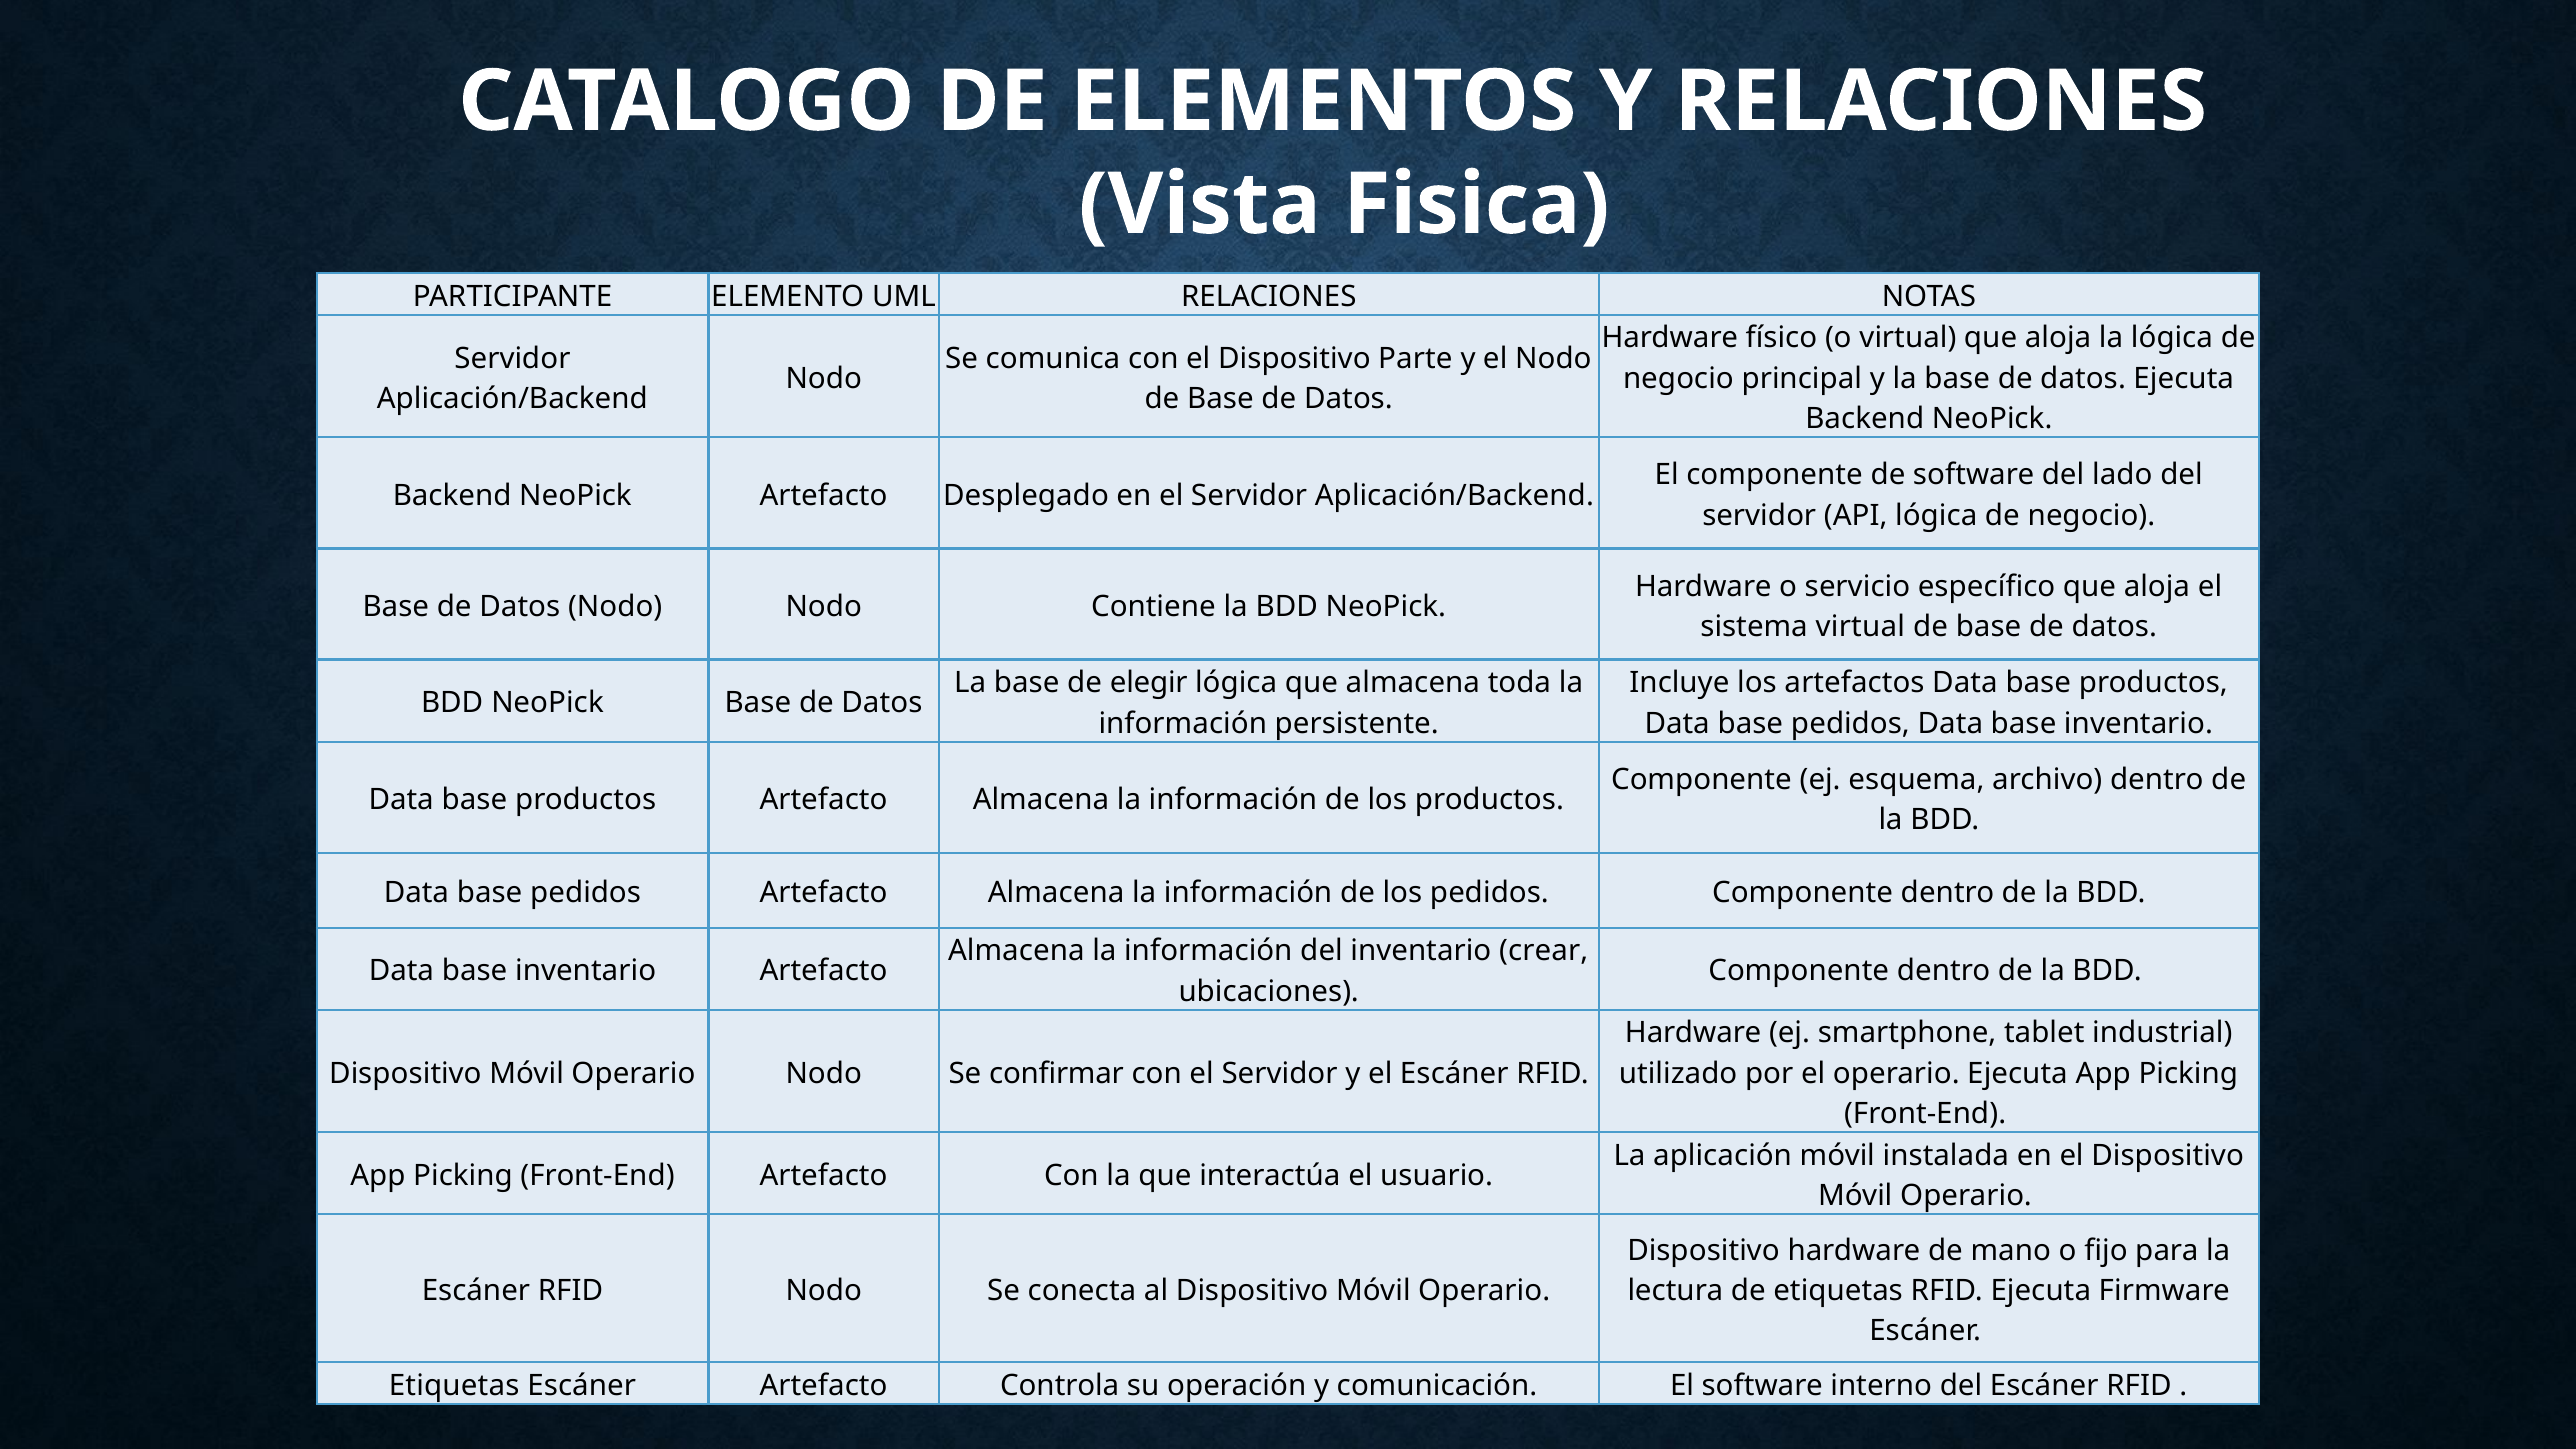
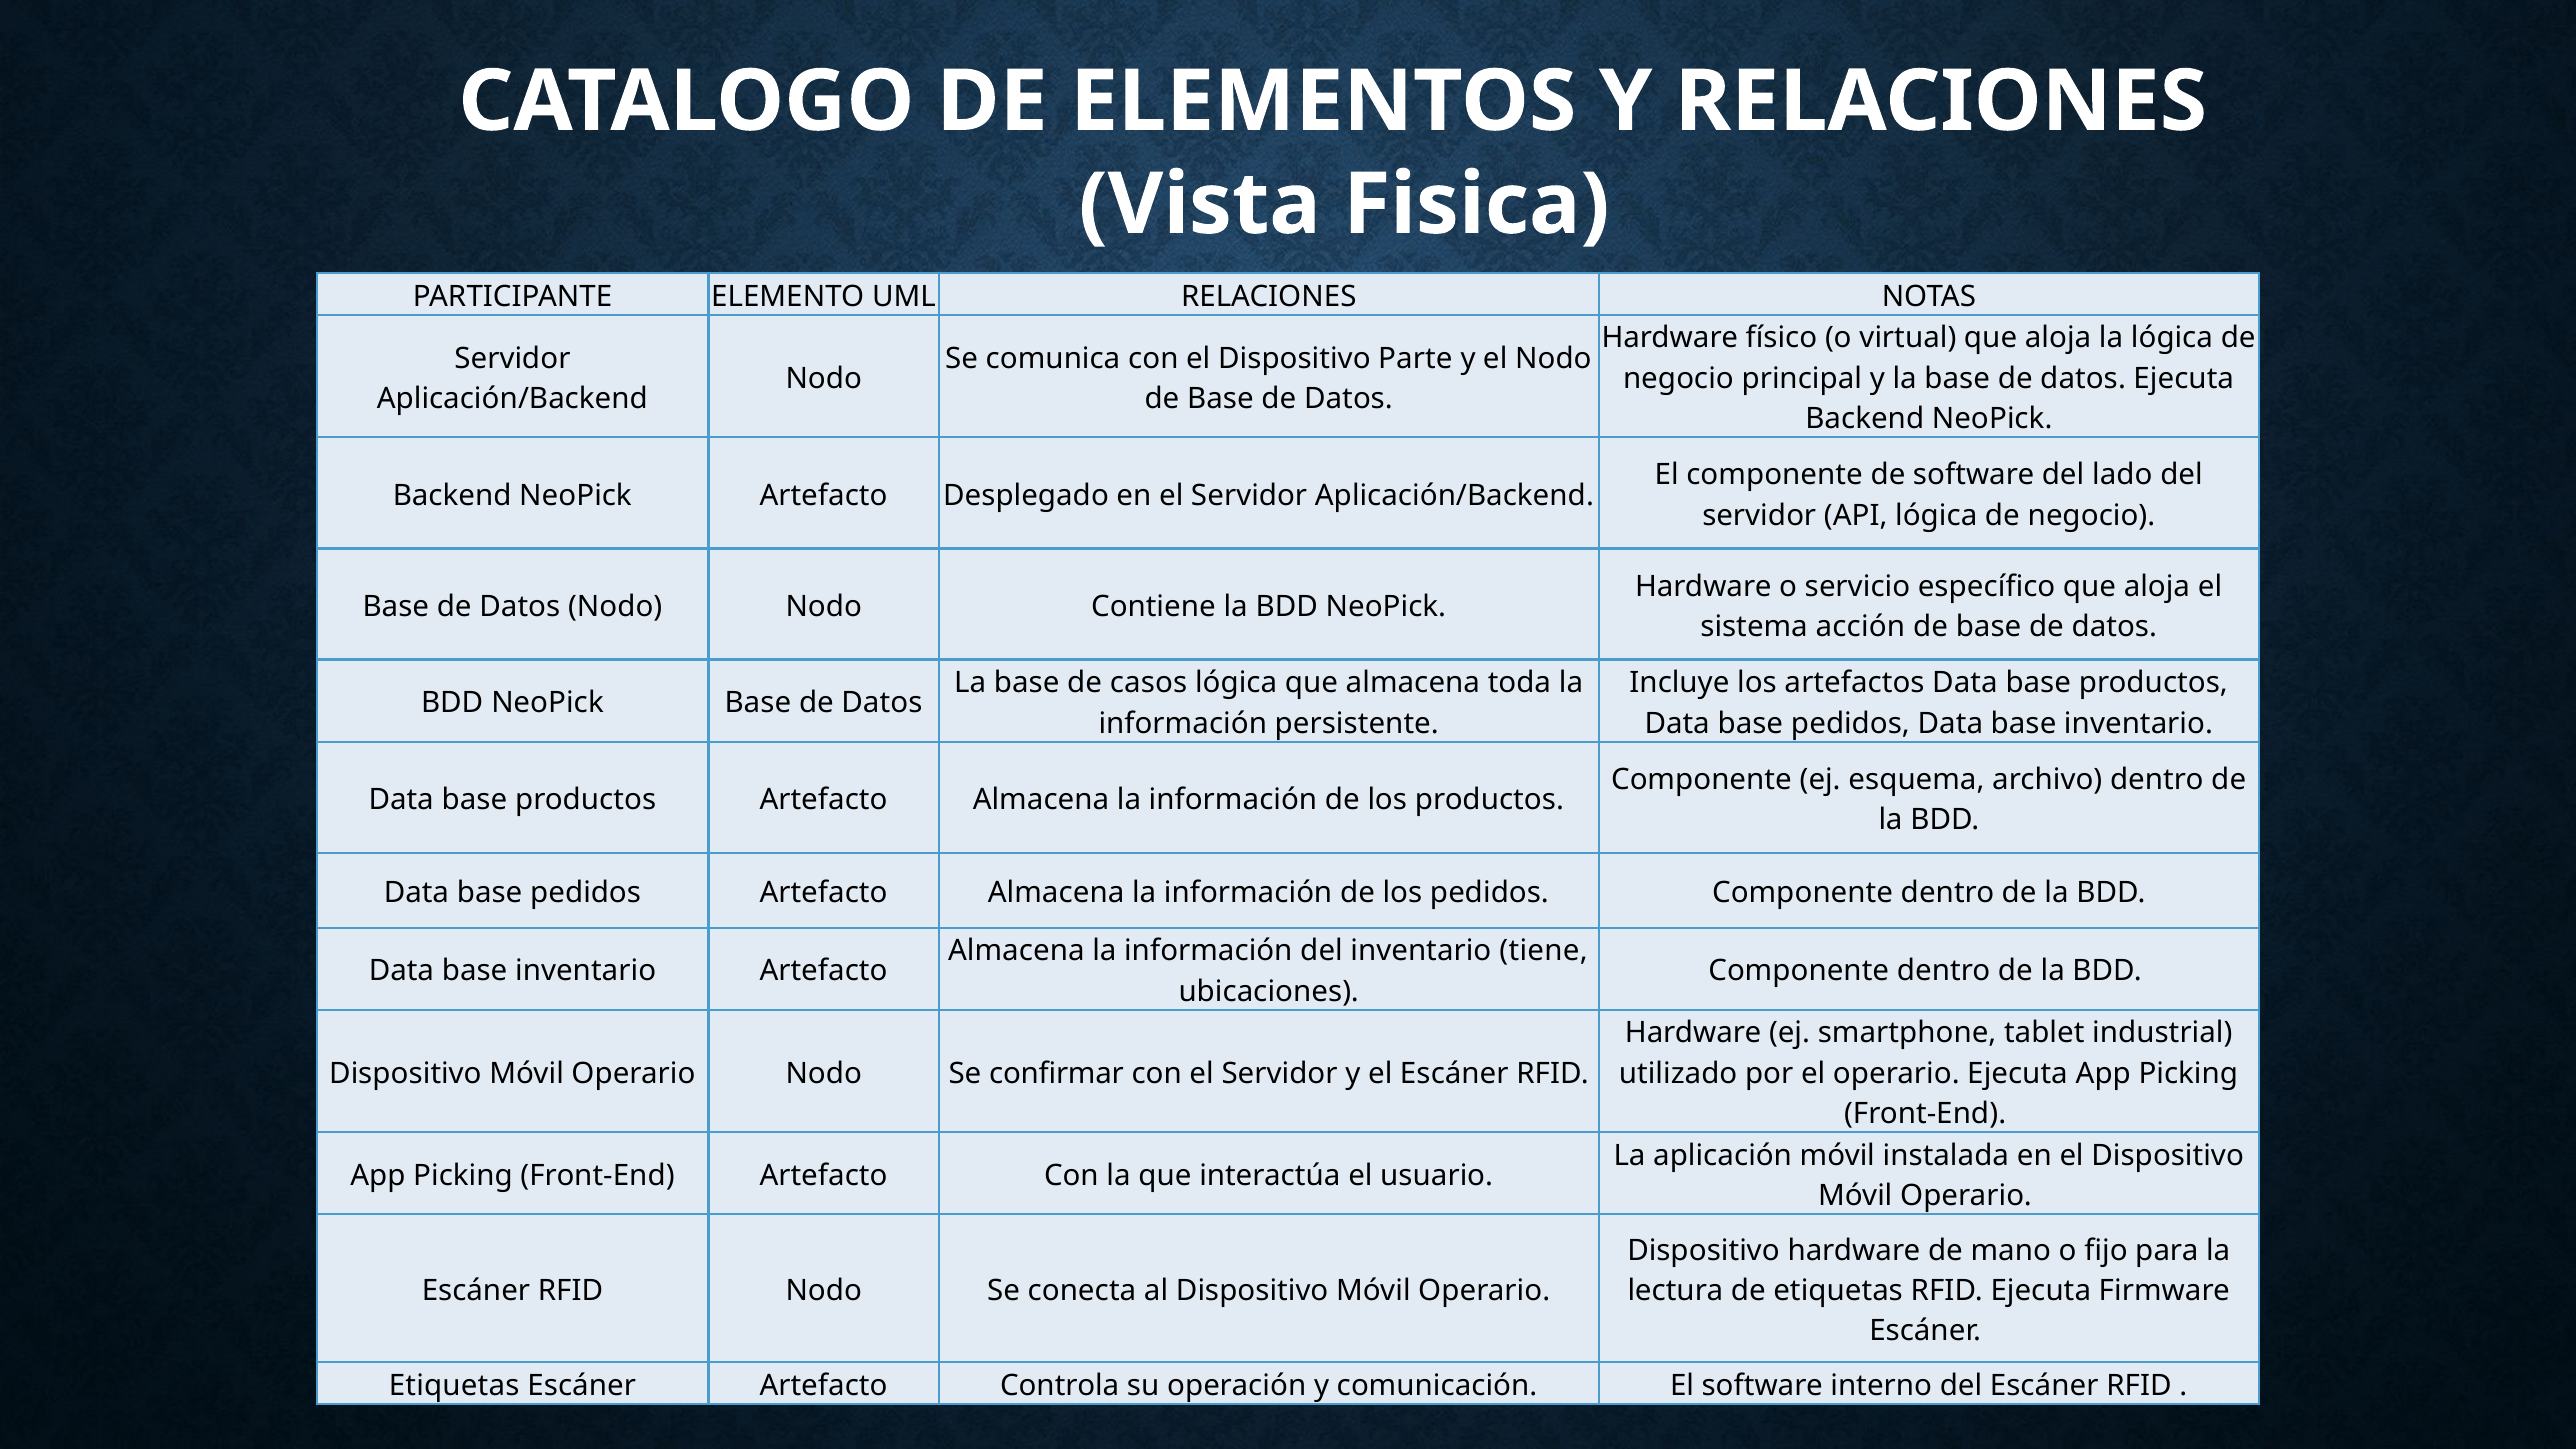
sistema virtual: virtual -> acción
elegir: elegir -> casos
crear: crear -> tiene
